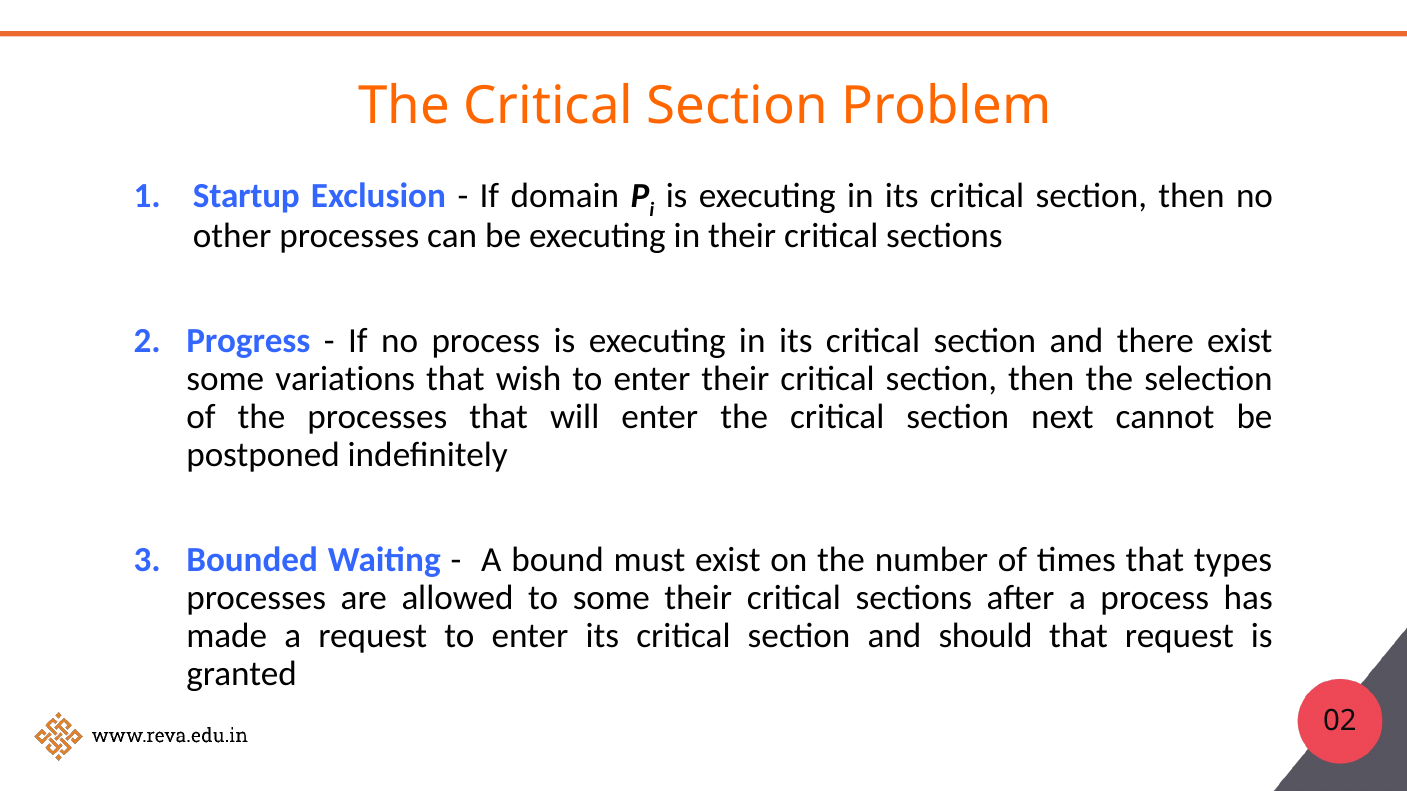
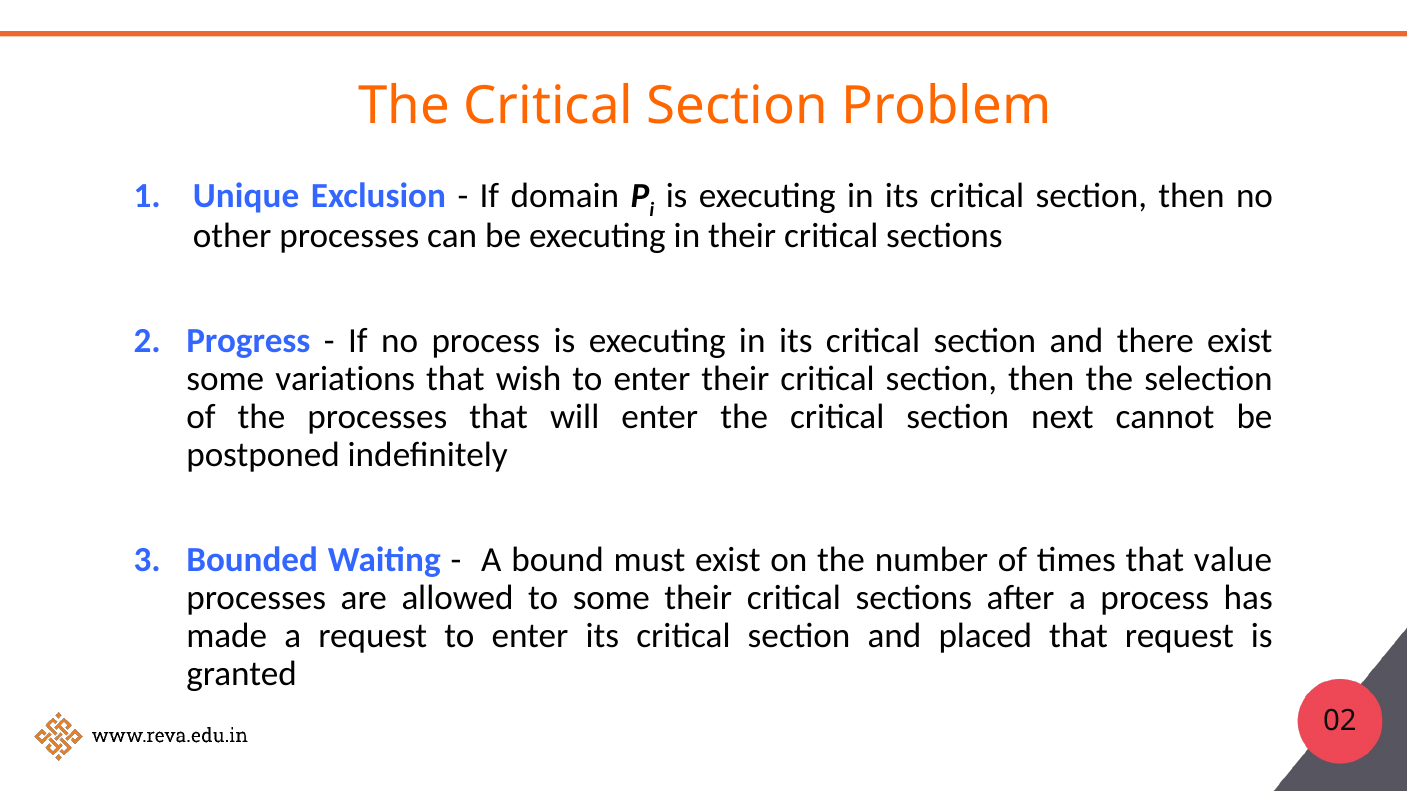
Startup: Startup -> Unique
types: types -> value
should: should -> placed
